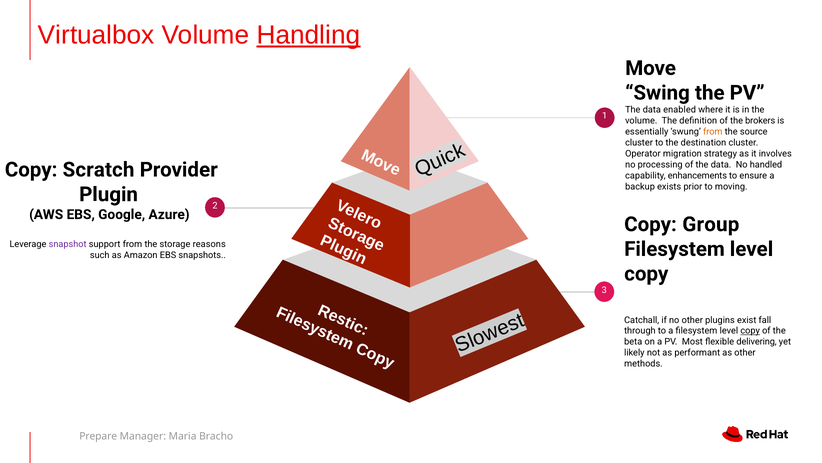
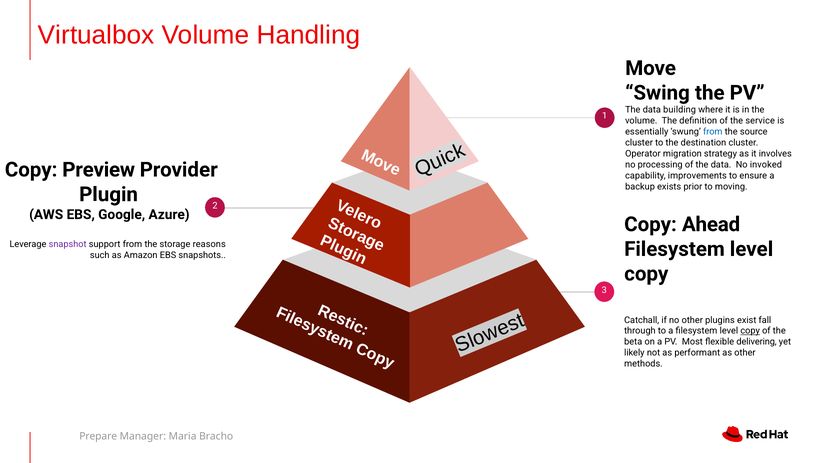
Handling underline: present -> none
enabled: enabled -> building
brokers: brokers -> service
from at (713, 132) colour: orange -> blue
handled: handled -> invoked
Scratch: Scratch -> Preview
enhancements: enhancements -> improvements
Group: Group -> Ahead
